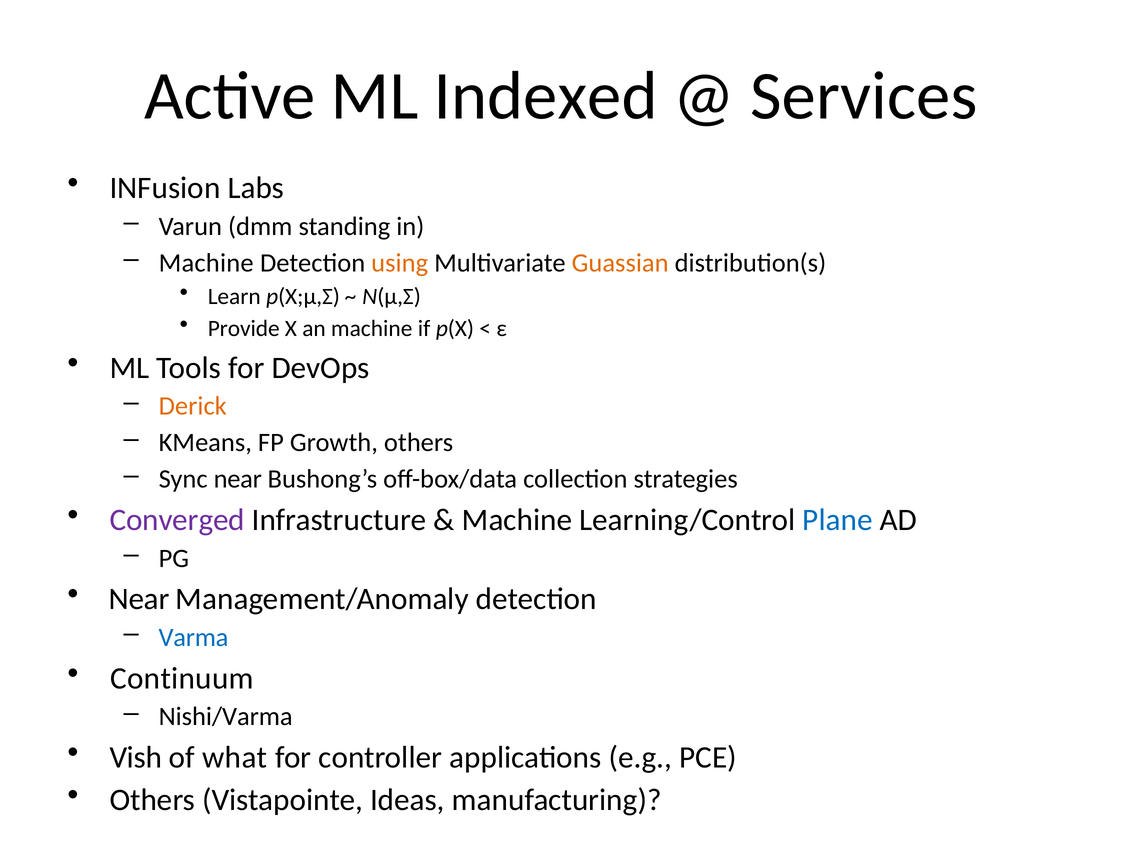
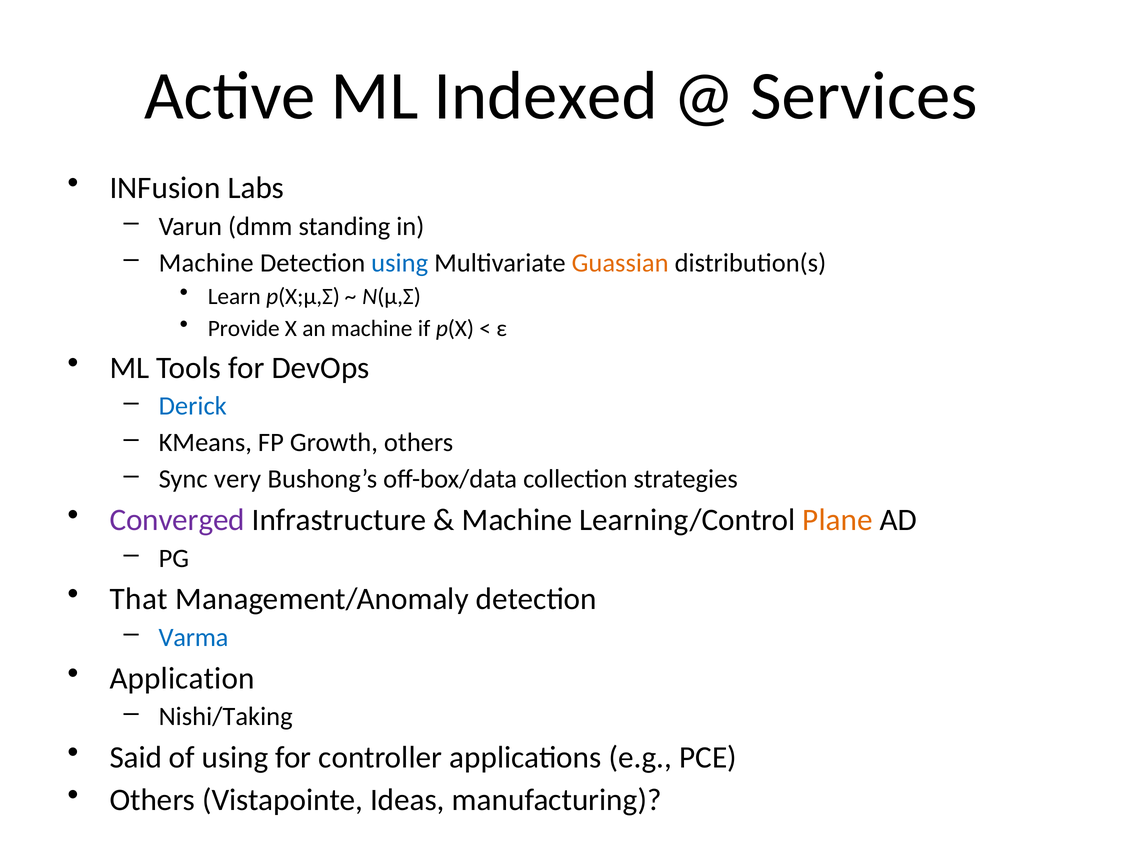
using at (400, 263) colour: orange -> blue
Derick colour: orange -> blue
Sync near: near -> very
Plane colour: blue -> orange
Near at (139, 599): Near -> That
Continuum: Continuum -> Application
Nishi/Varma: Nishi/Varma -> Nishi/Taking
Vish: Vish -> Said
of what: what -> using
